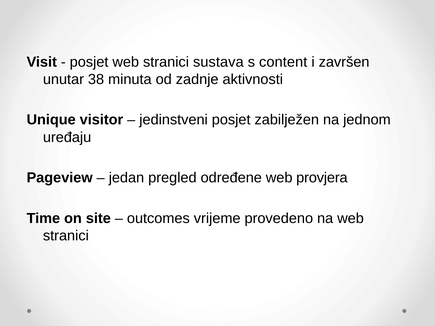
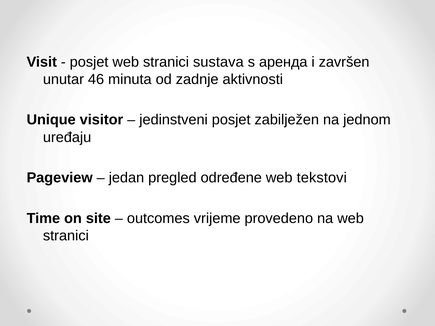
content: content -> аренда
38: 38 -> 46
provjera: provjera -> tekstovi
